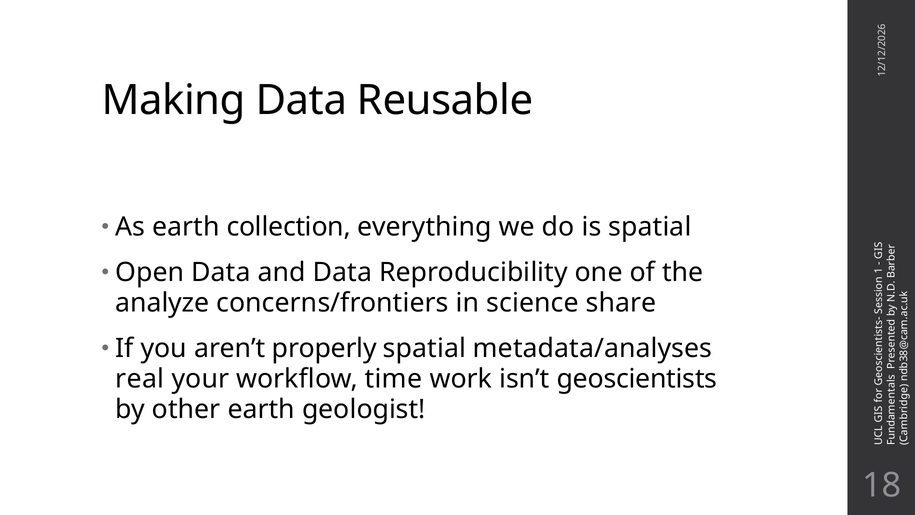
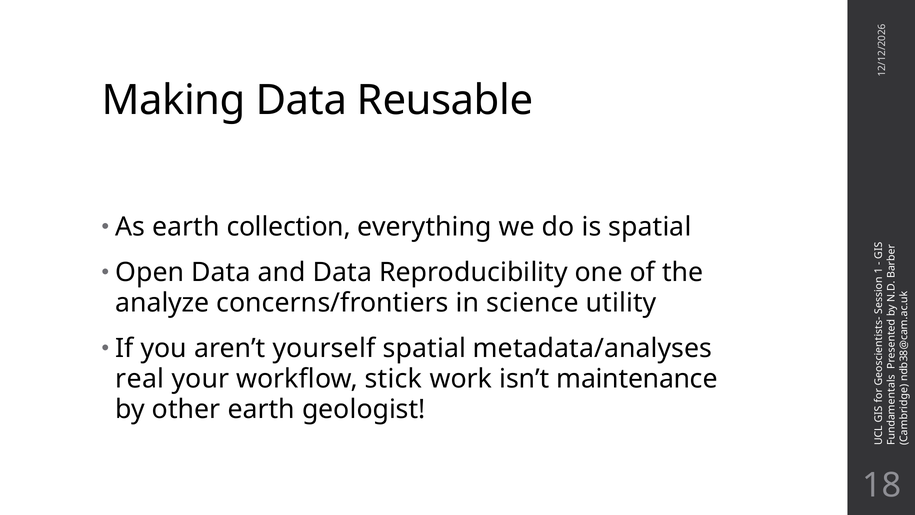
share: share -> utility
properly: properly -> yourself
time: time -> stick
geoscientists: geoscientists -> maintenance
